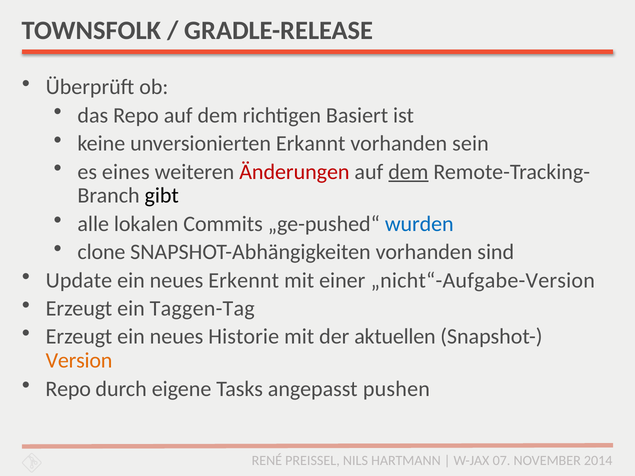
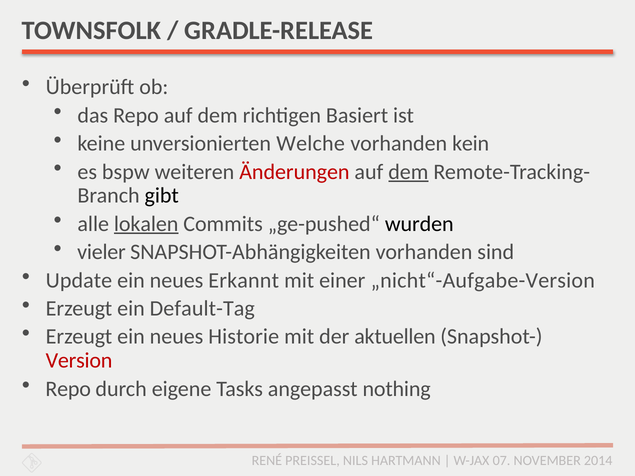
Erkannt: Erkannt -> Welche
sein: sein -> kein
eines: eines -> bspw
lokalen underline: none -> present
wurden colour: blue -> black
clone: clone -> vieler
Erkennt: Erkennt -> Erkannt
Taggen-Tag: Taggen-Tag -> Default-Tag
Version colour: orange -> red
pushen: pushen -> nothing
